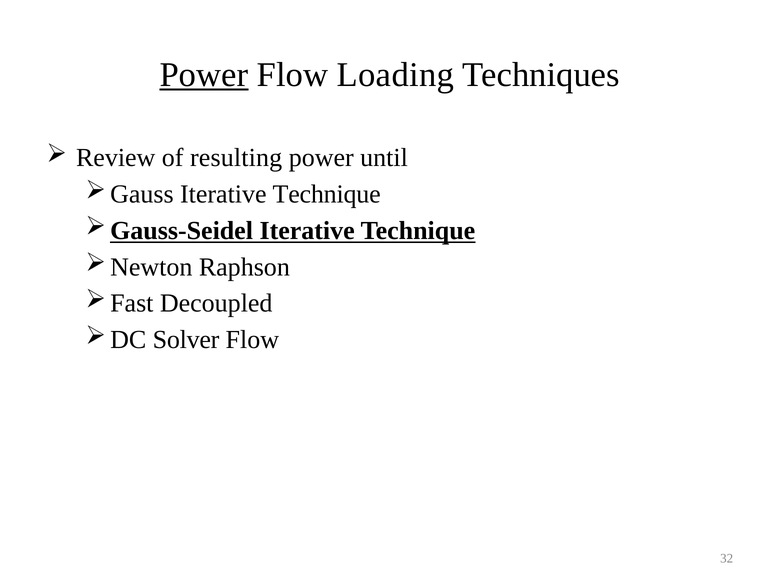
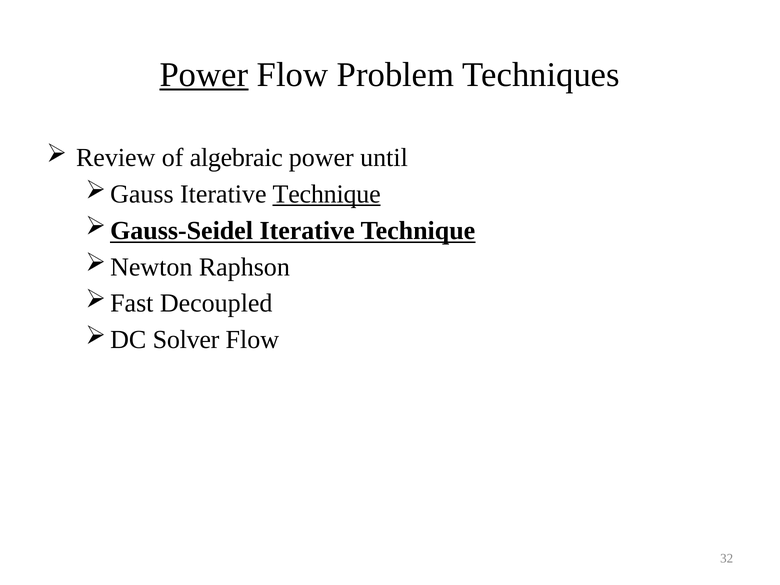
Loading: Loading -> Problem
resulting: resulting -> algebraic
Technique at (327, 194) underline: none -> present
